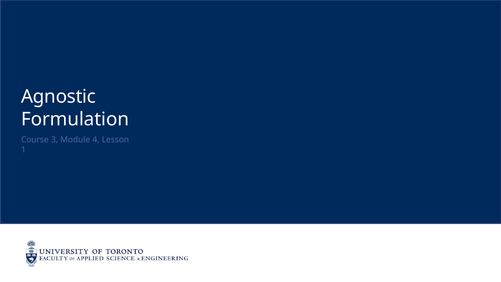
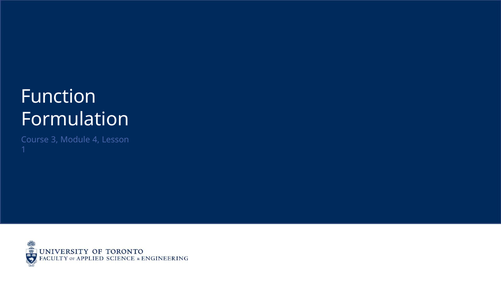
Agnostic: Agnostic -> Function
